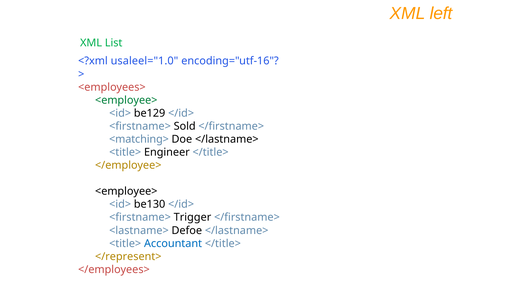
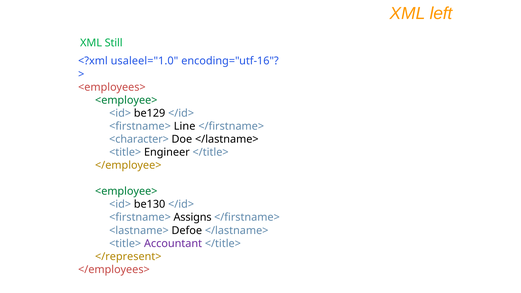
List: List -> Still
Sold: Sold -> Line
<matching>: <matching> -> <character>
<employee> at (126, 191) colour: black -> green
Trigger: Trigger -> Assigns
Accountant colour: blue -> purple
